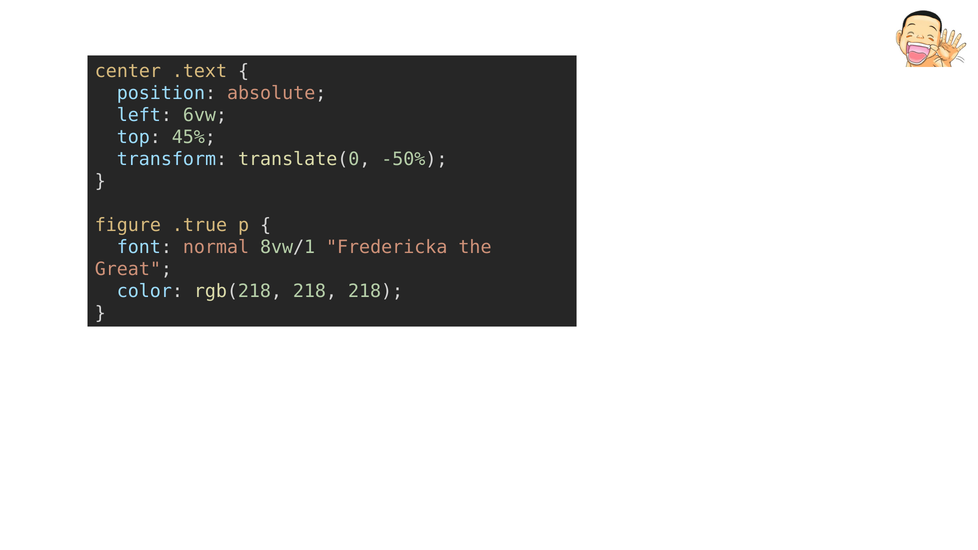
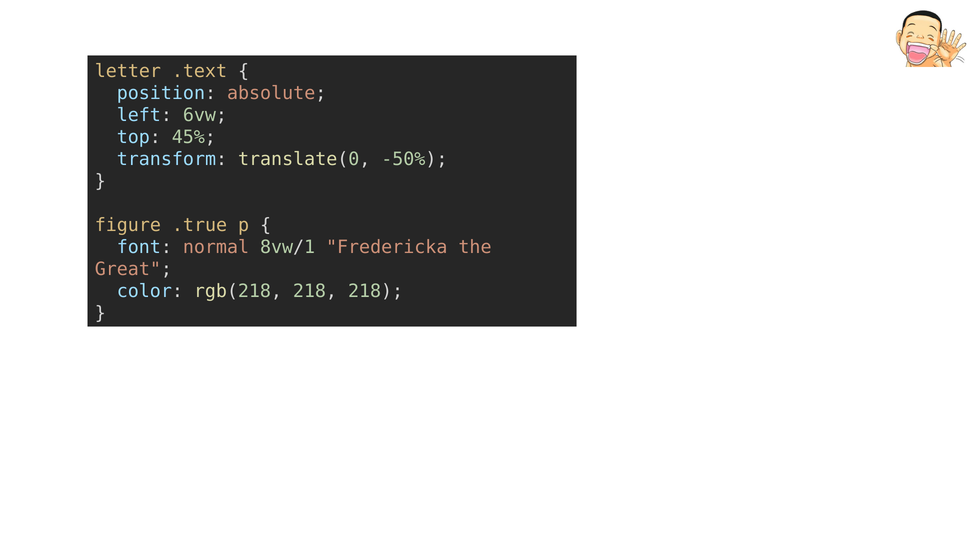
center: center -> letter
